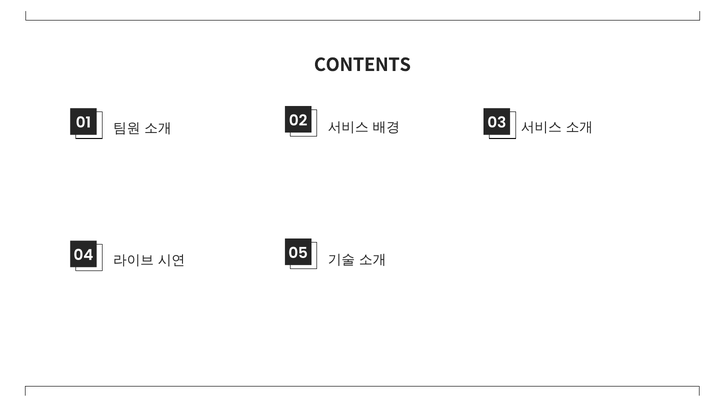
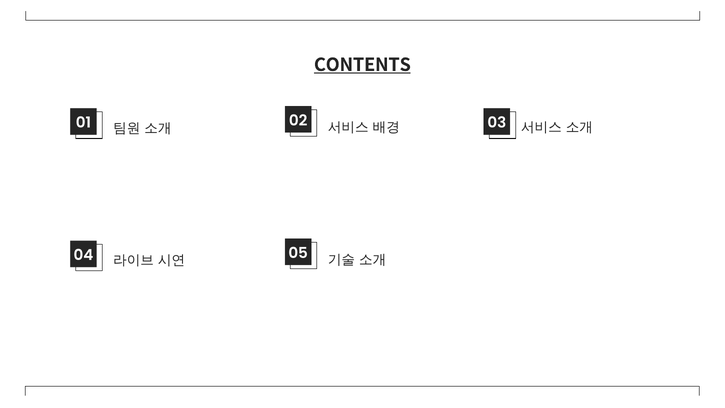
CONTENTS underline: none -> present
